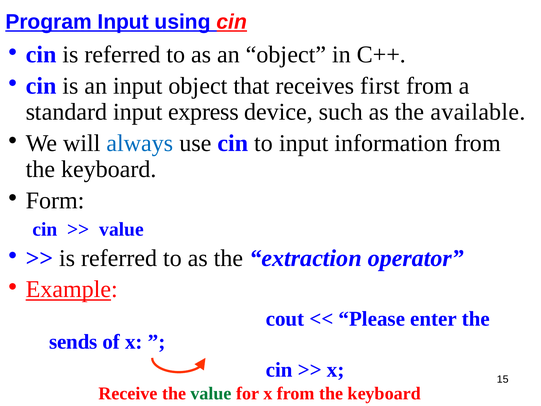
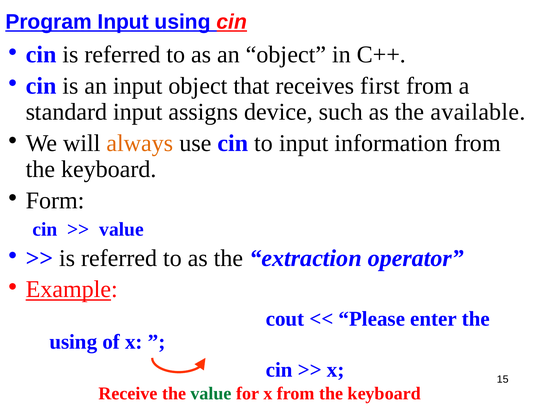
express: express -> assigns
always colour: blue -> orange
sends at (73, 342): sends -> using
